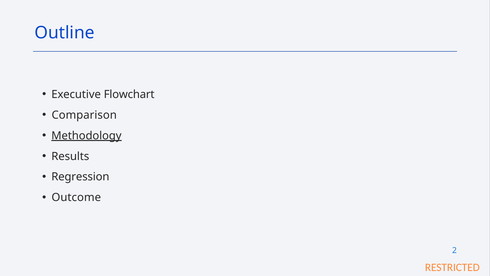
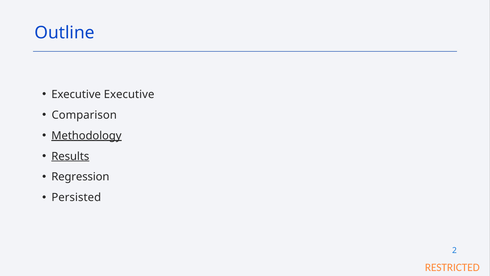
Executive Flowchart: Flowchart -> Executive
Results underline: none -> present
Outcome: Outcome -> Persisted
